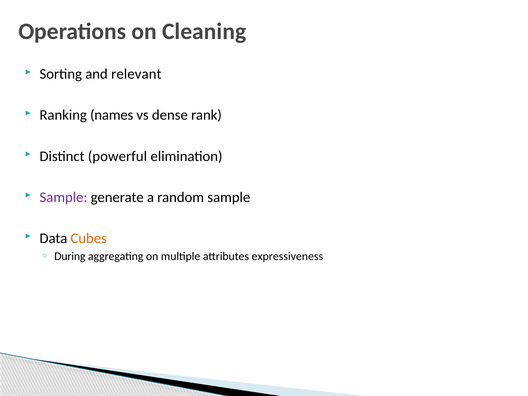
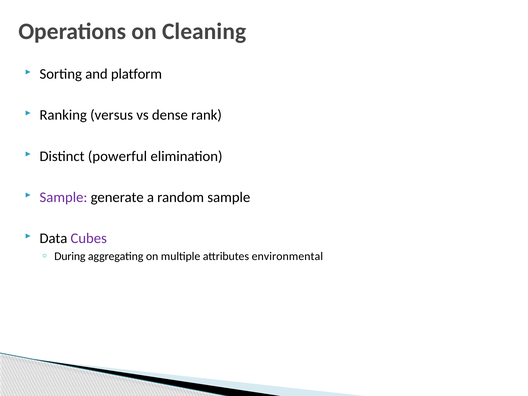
relevant: relevant -> platform
names: names -> versus
Cubes colour: orange -> purple
expressiveness: expressiveness -> environmental
